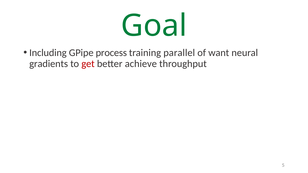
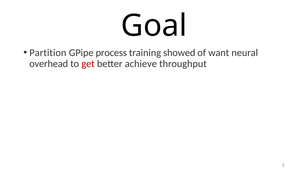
Goal colour: green -> black
Including: Including -> Partition
parallel: parallel -> showed
gradients: gradients -> overhead
